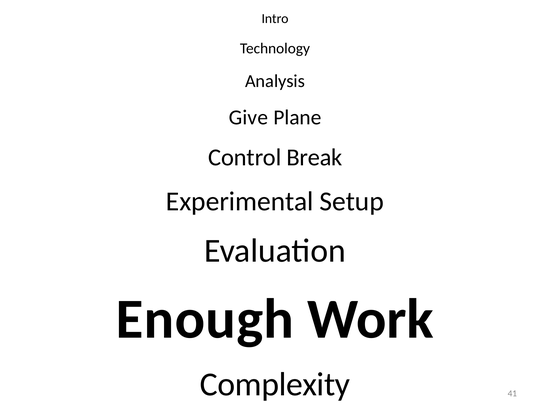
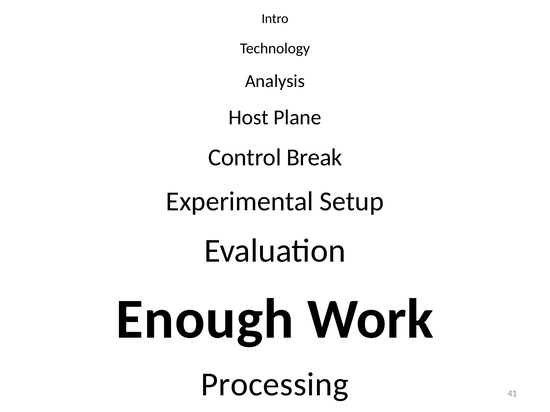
Give: Give -> Host
Complexity: Complexity -> Processing
